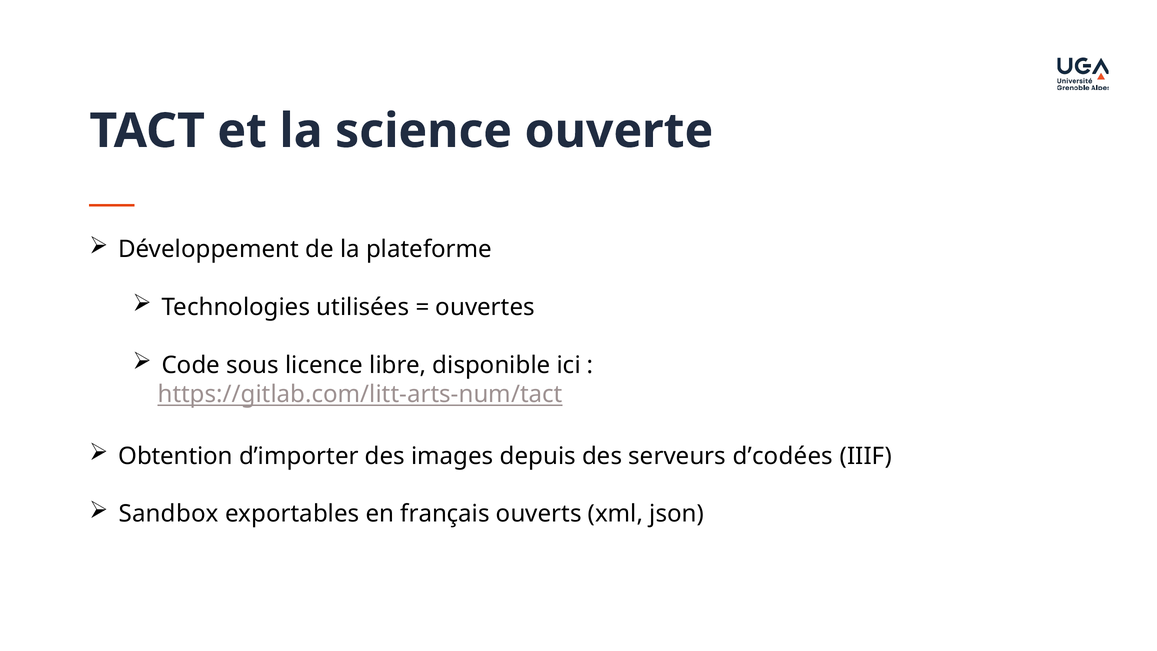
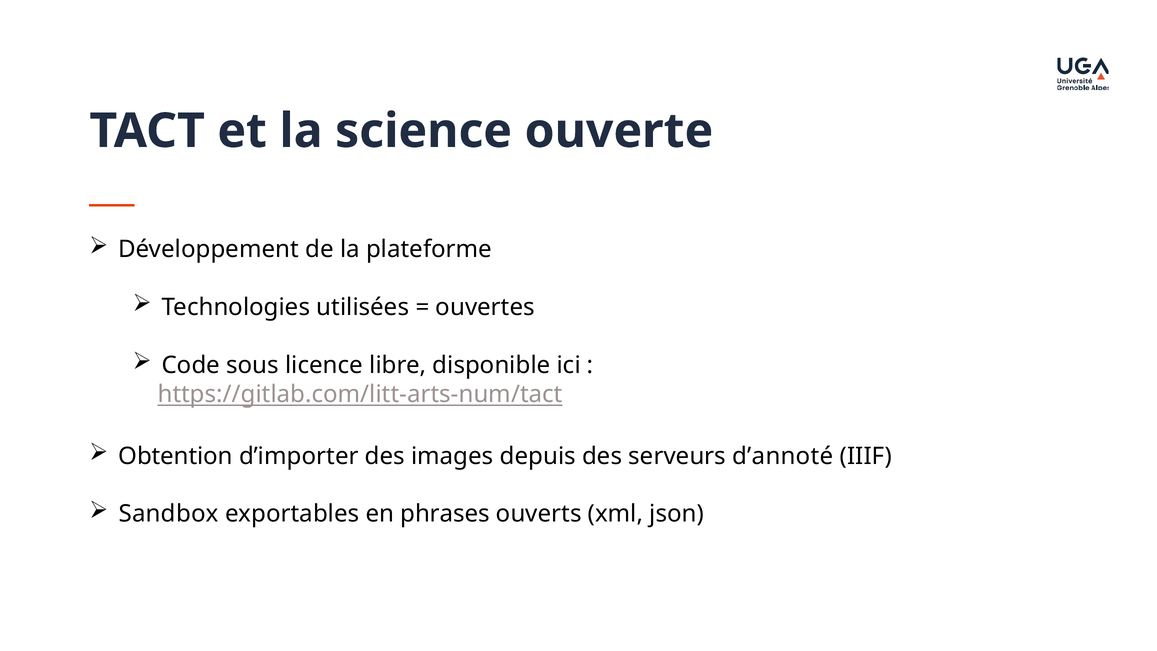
d’codées: d’codées -> d’annoté
français: français -> phrases
